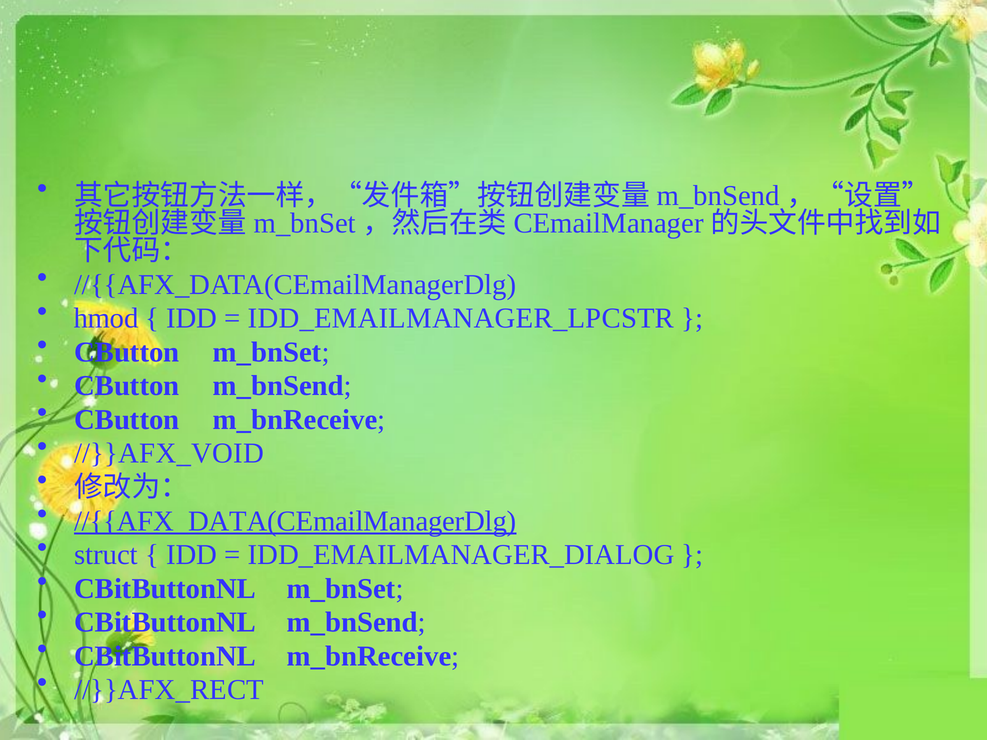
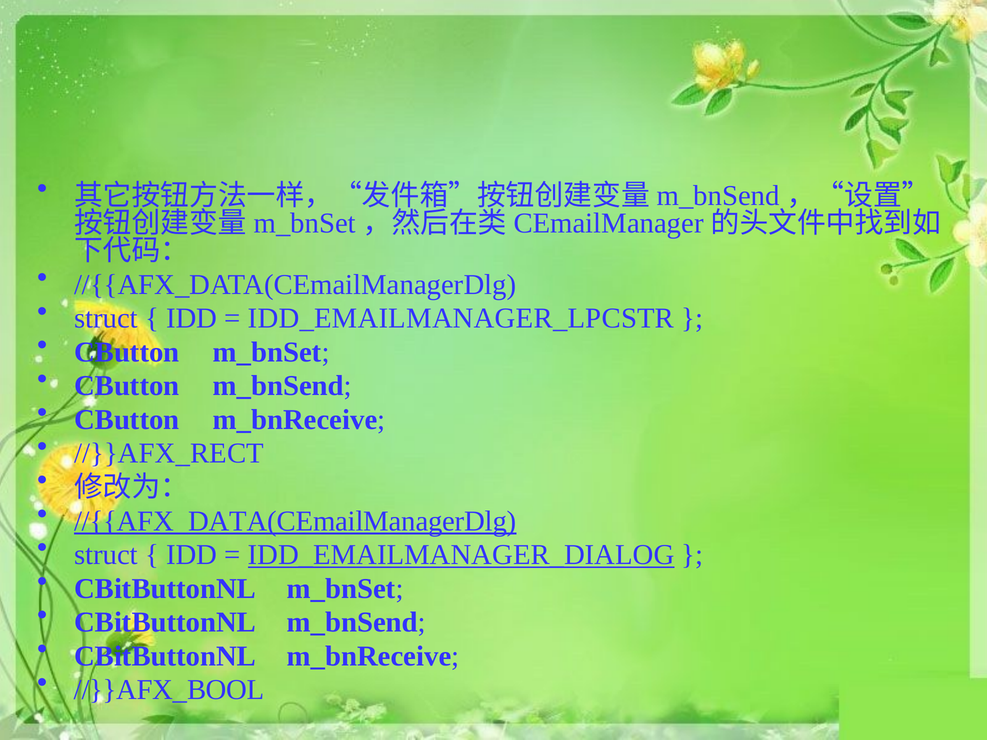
hmod at (106, 319): hmod -> struct
//}}AFX_VOID: //}}AFX_VOID -> //}}AFX_RECT
IDD_EMAILMANAGER_DIALOG underline: none -> present
//}}AFX_RECT: //}}AFX_RECT -> //}}AFX_BOOL
